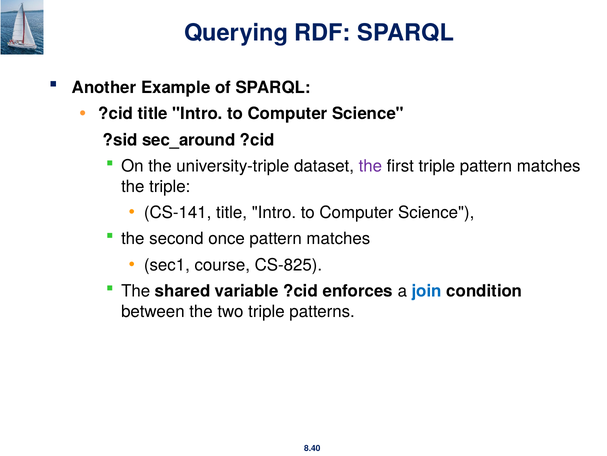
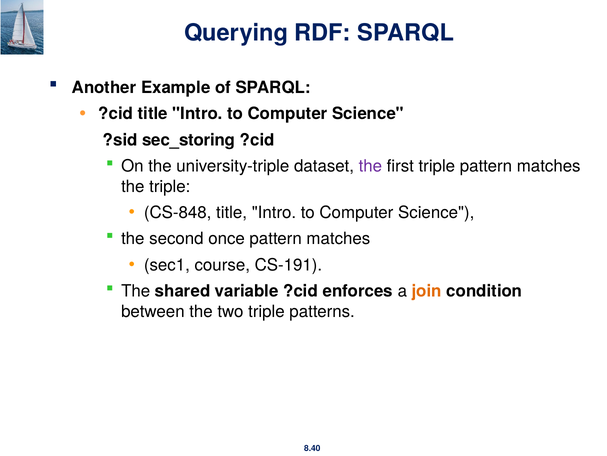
sec_around: sec_around -> sec_storing
CS-141: CS-141 -> CS-848
CS-825: CS-825 -> CS-191
join colour: blue -> orange
